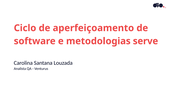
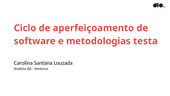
serve: serve -> testa
